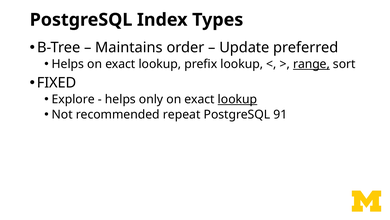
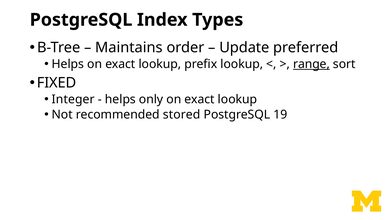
Explore: Explore -> Integer
lookup at (237, 99) underline: present -> none
repeat: repeat -> stored
91: 91 -> 19
